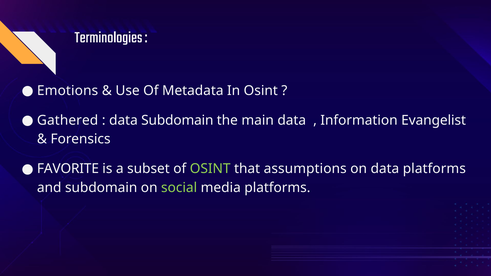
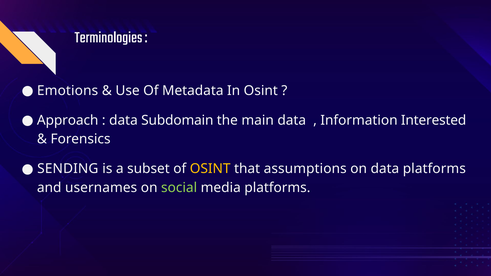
Gathered: Gathered -> Approach
Evangelist: Evangelist -> Interested
FAVORITE: FAVORITE -> SENDING
OSINT at (210, 169) colour: light green -> yellow
and subdomain: subdomain -> usernames
